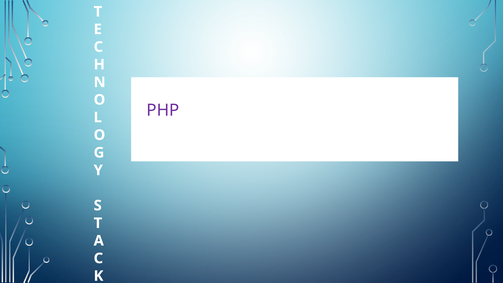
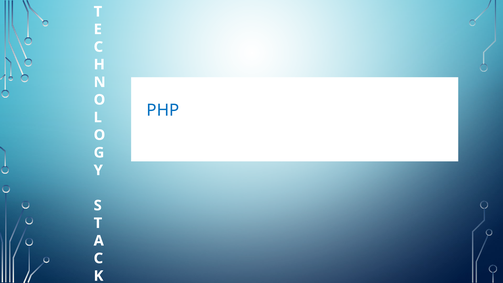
PHP colour: purple -> blue
